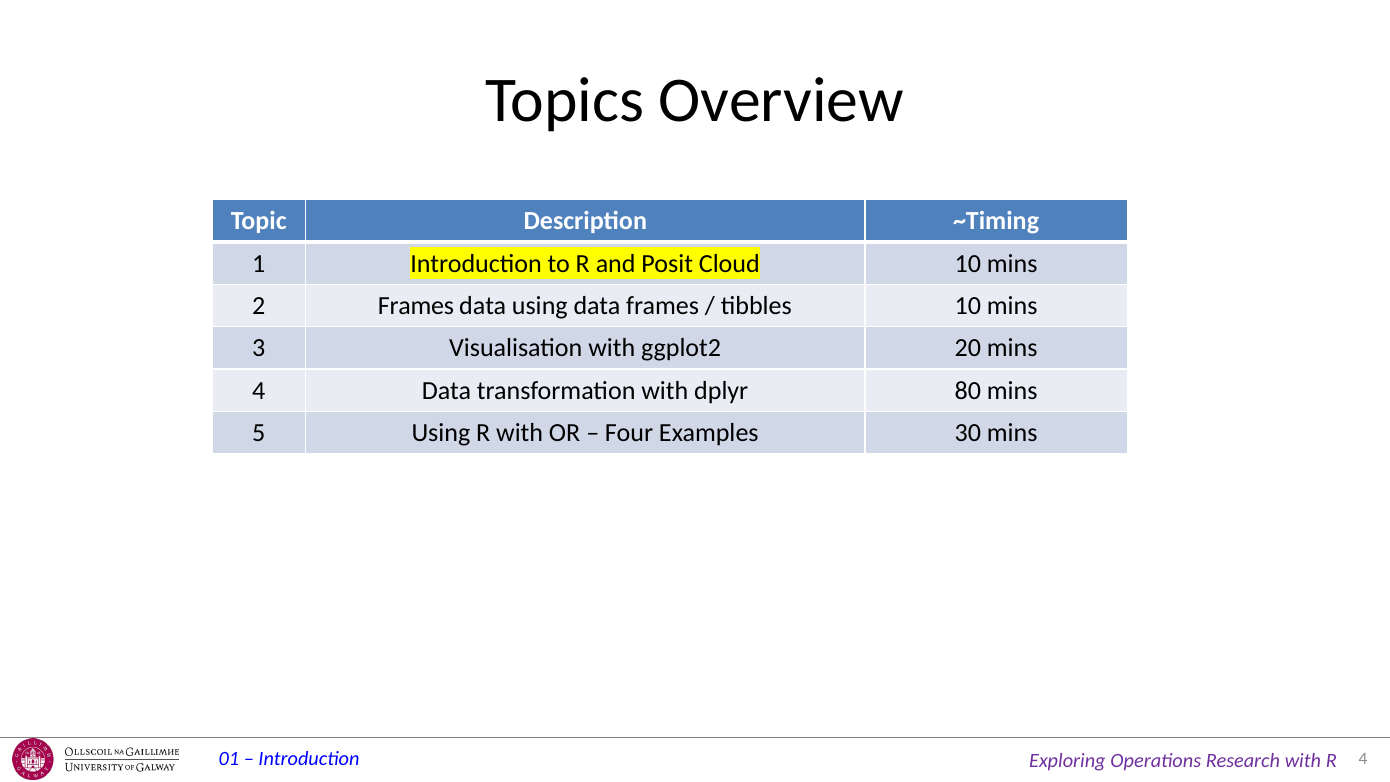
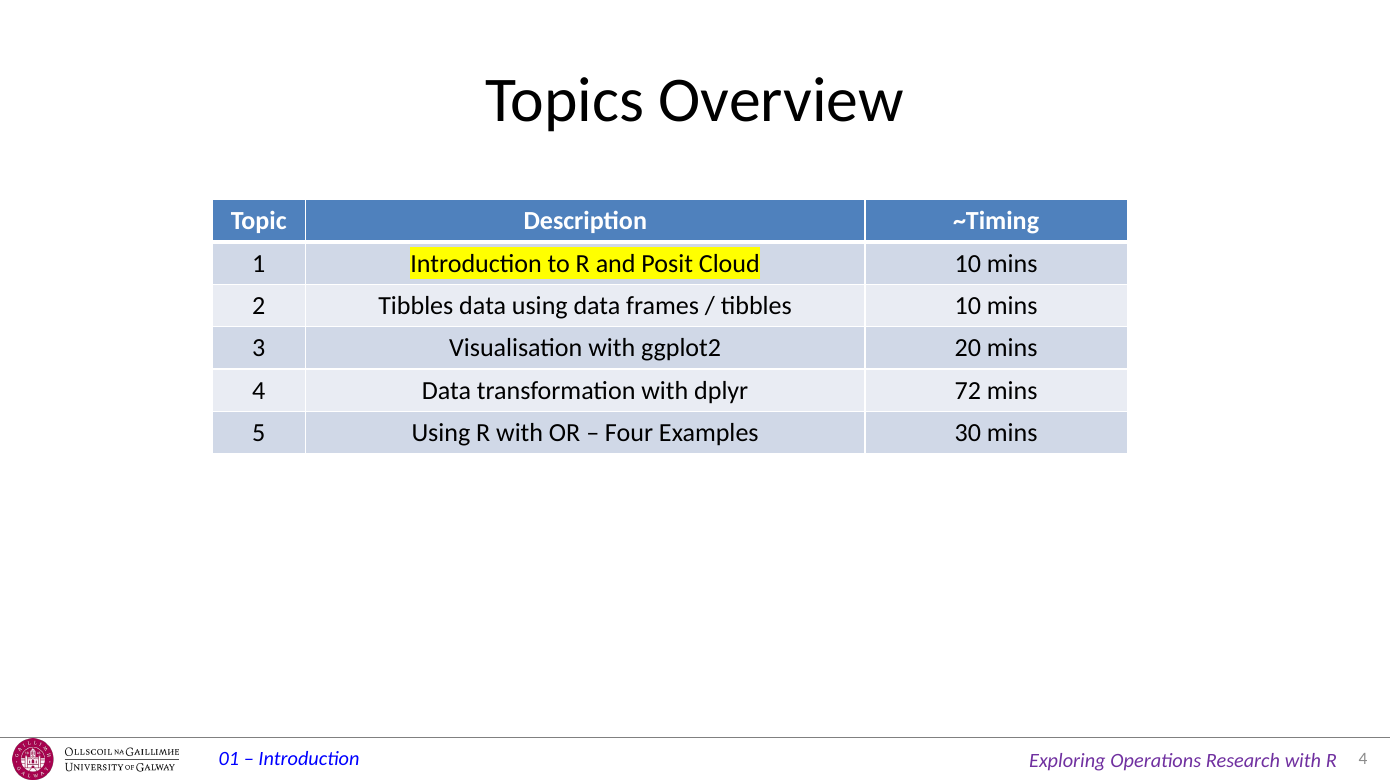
2 Frames: Frames -> Tibbles
80: 80 -> 72
